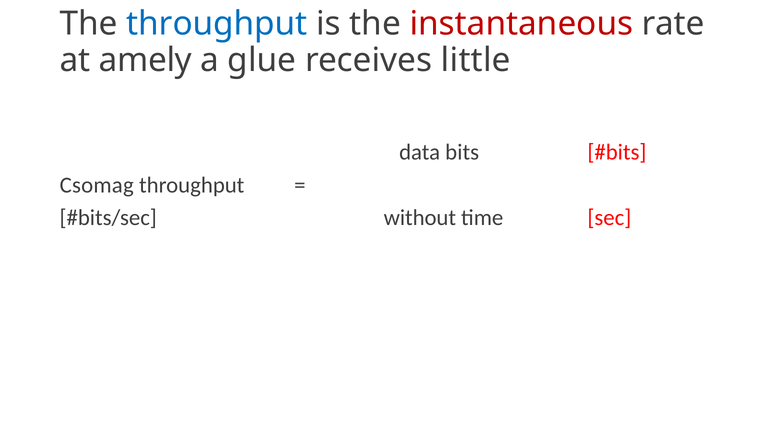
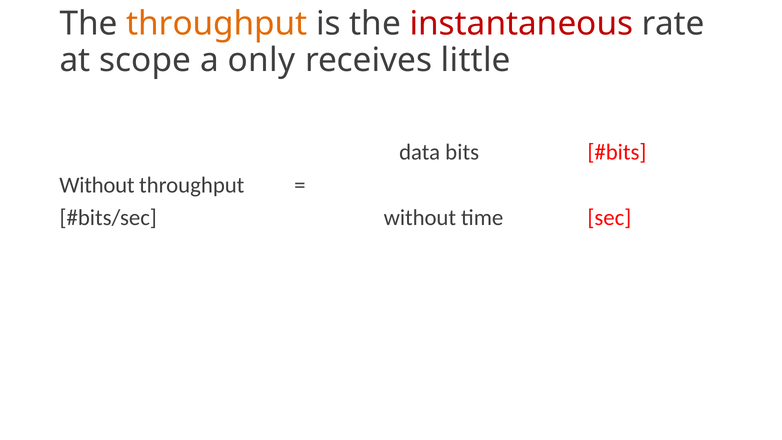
throughput at (217, 24) colour: blue -> orange
amely: amely -> scope
glue: glue -> only
Csomag at (97, 185): Csomag -> Without
